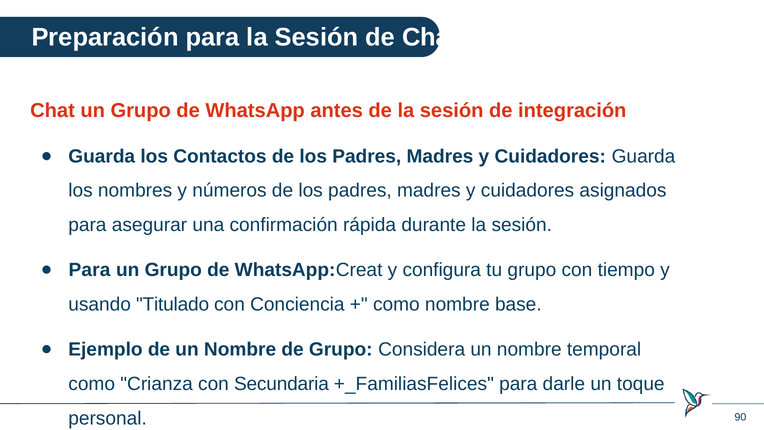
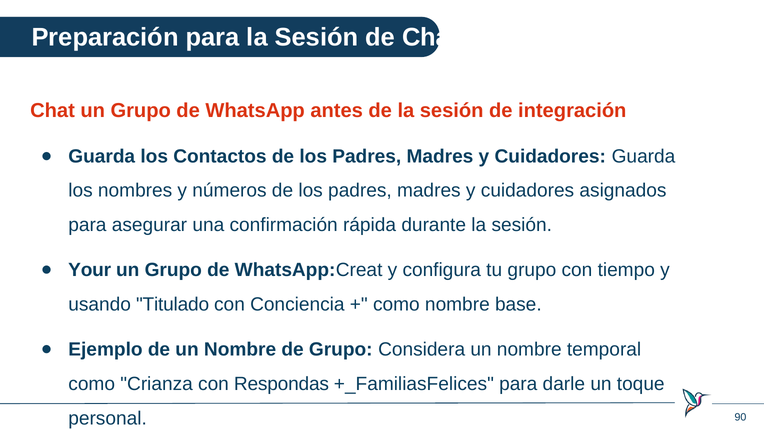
Para at (89, 270): Para -> Your
Secundaria: Secundaria -> Respondas
